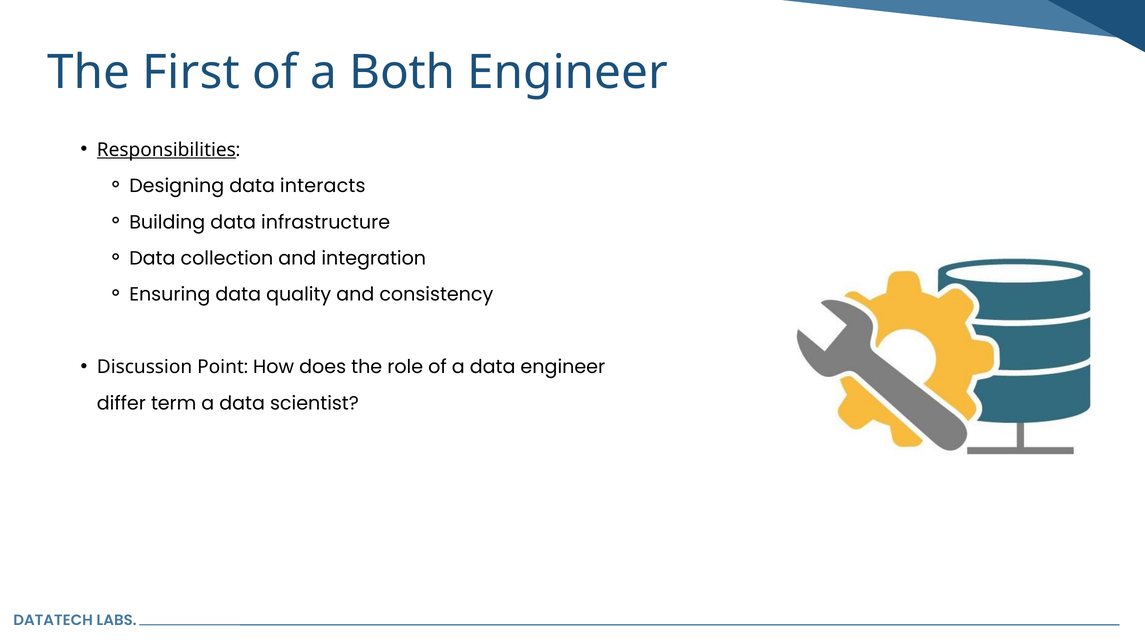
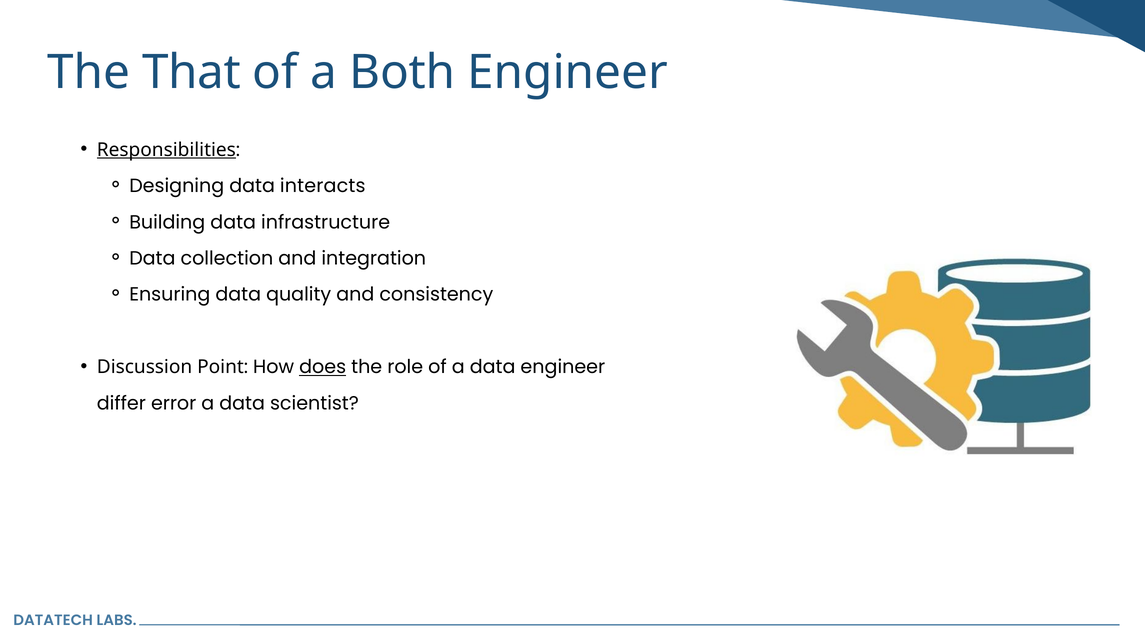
First: First -> That
does underline: none -> present
term: term -> error
